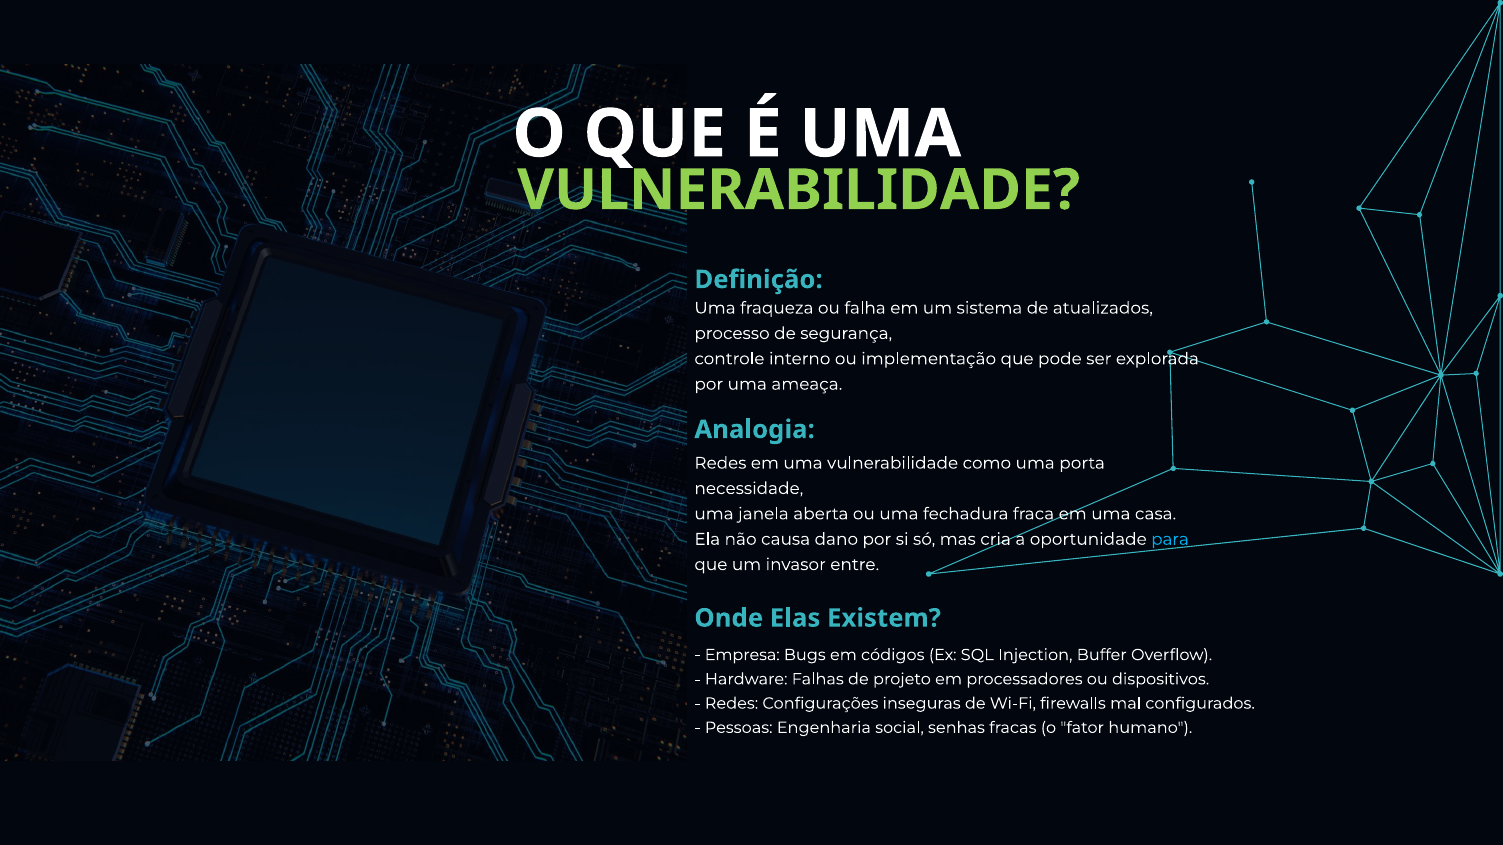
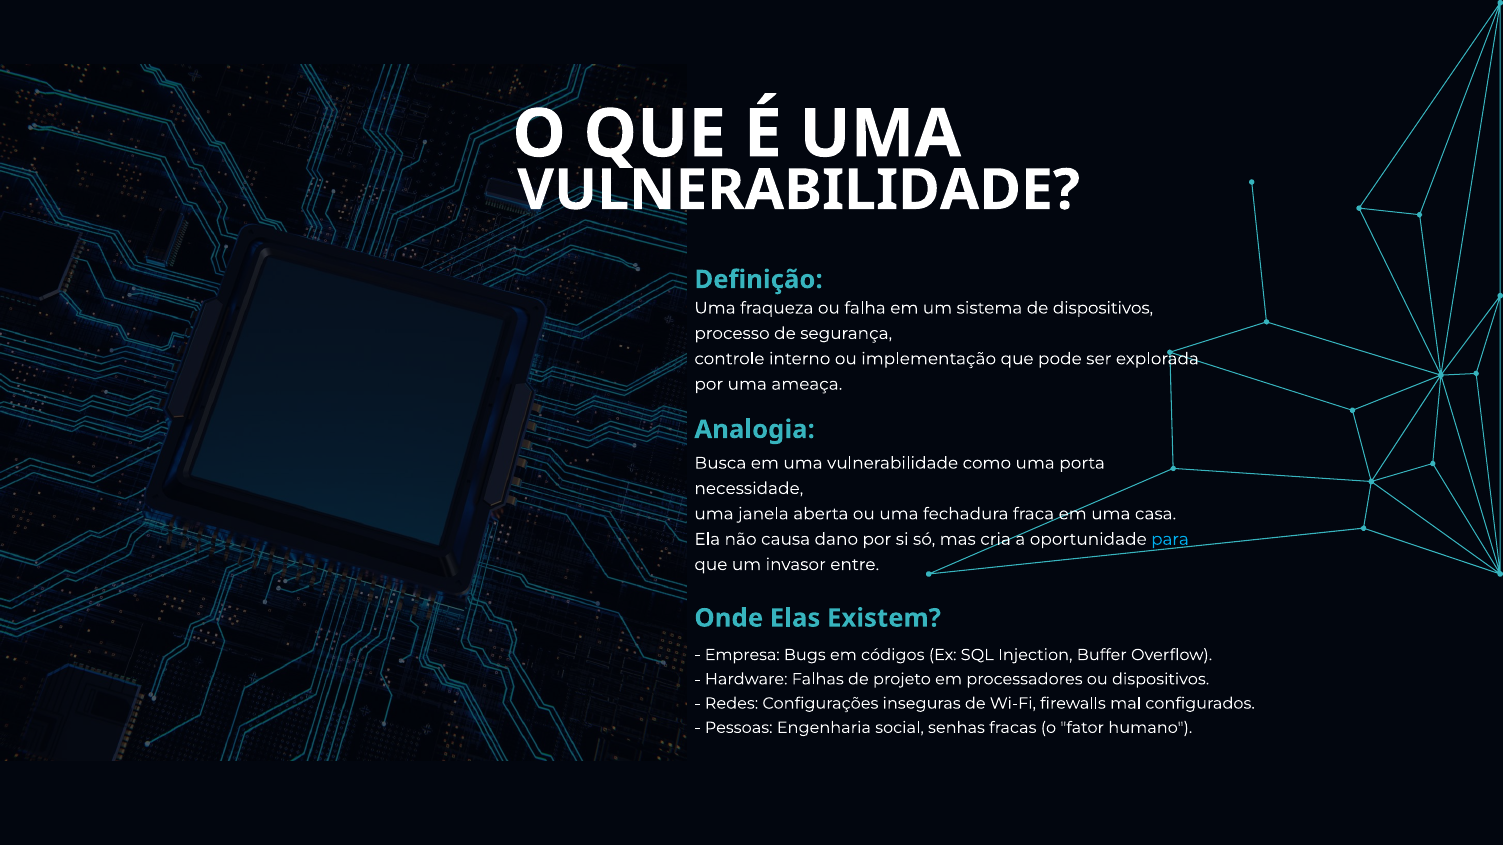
VULNERABILIDADE at (799, 190) colour: light green -> white
de atualizados: atualizados -> dispositivos
Redes at (720, 463): Redes -> Busca
